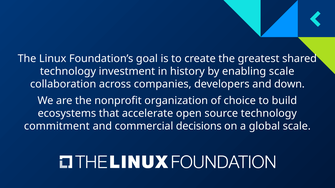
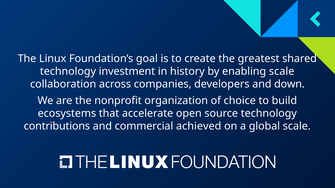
commitment: commitment -> contributions
decisions: decisions -> achieved
